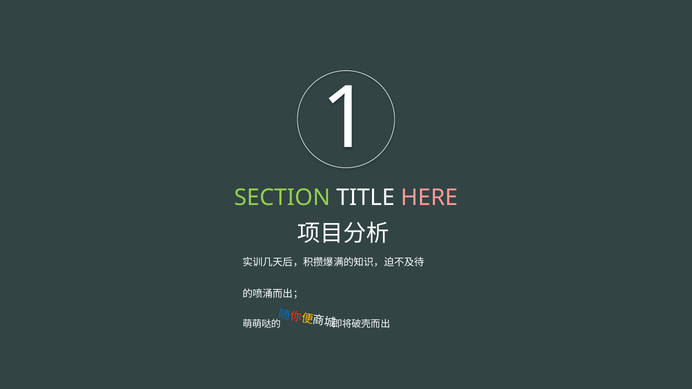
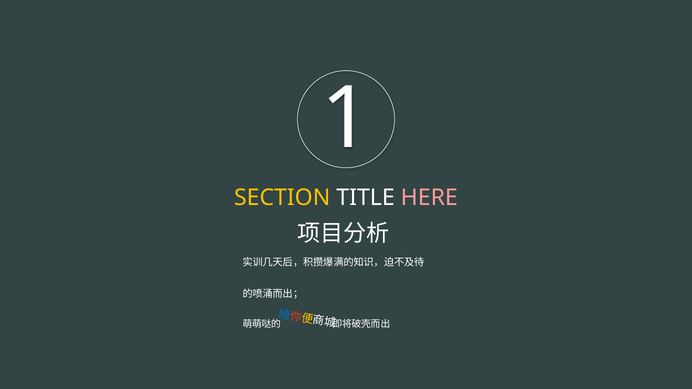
SECTION colour: light green -> yellow
